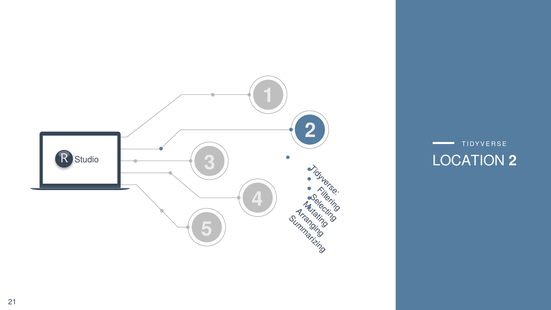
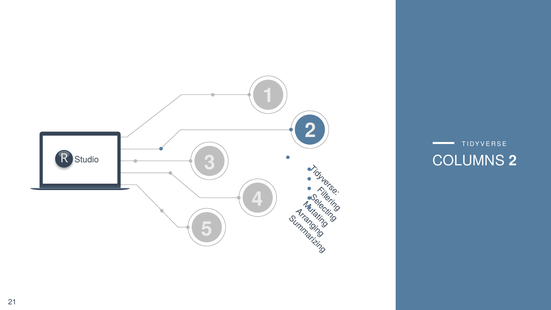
LOCATION: LOCATION -> COLUMNS
